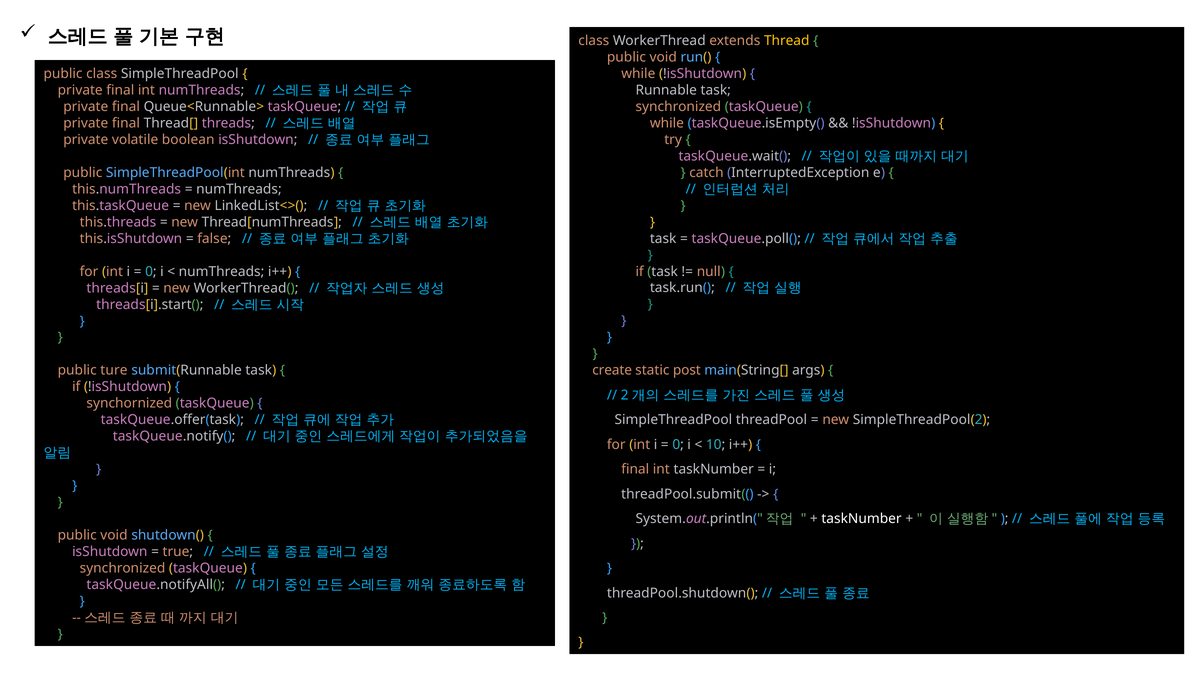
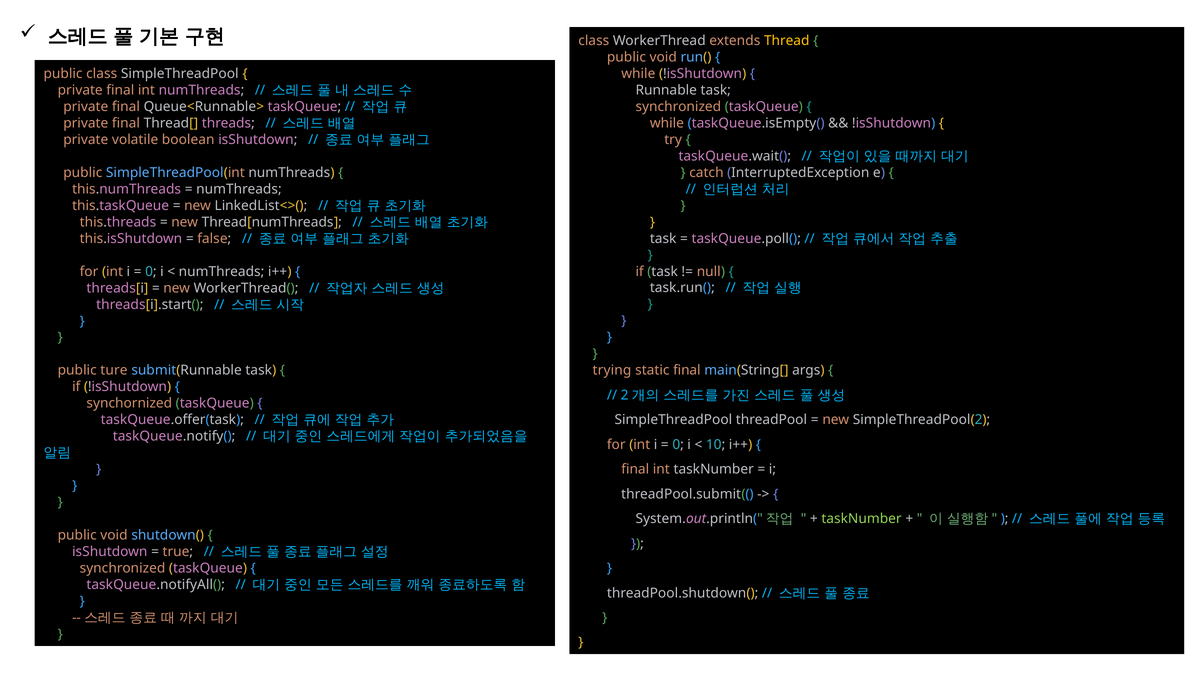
create: create -> trying
static post: post -> final
taskNumber at (862, 519) colour: white -> light green
